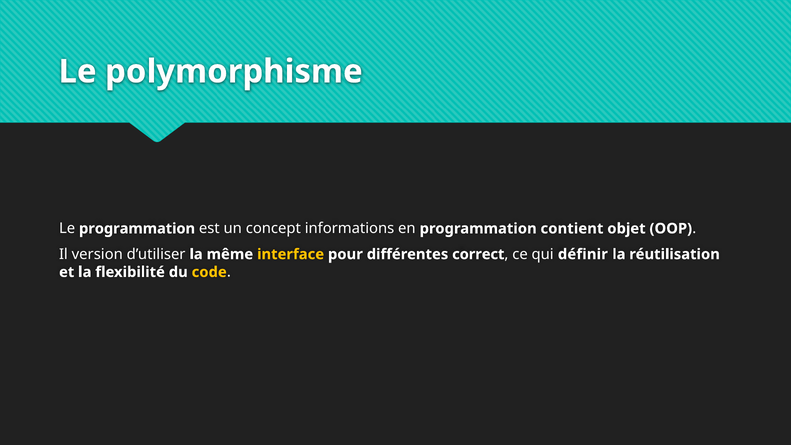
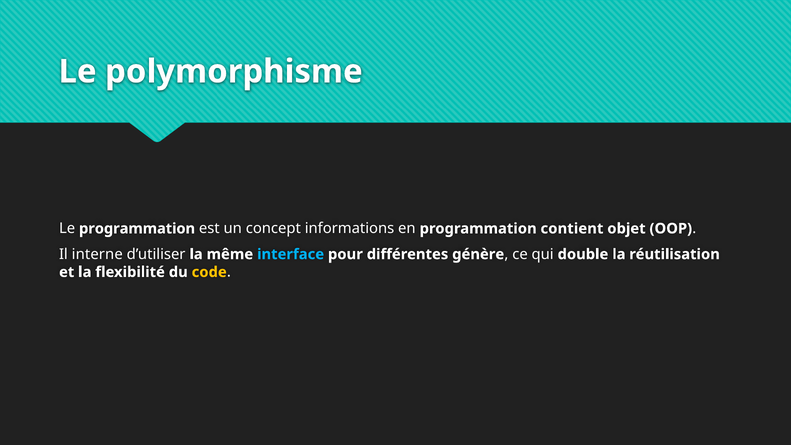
version: version -> interne
interface colour: yellow -> light blue
correct: correct -> génère
définir: définir -> double
